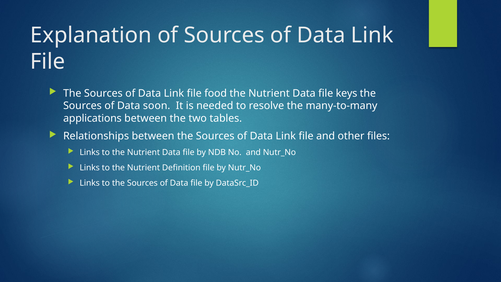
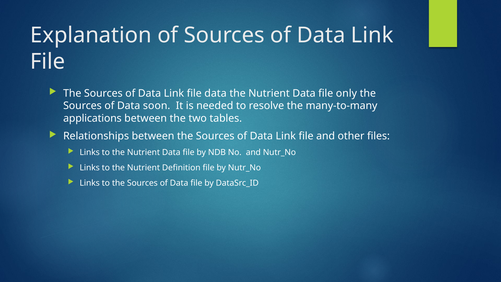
file food: food -> data
keys: keys -> only
